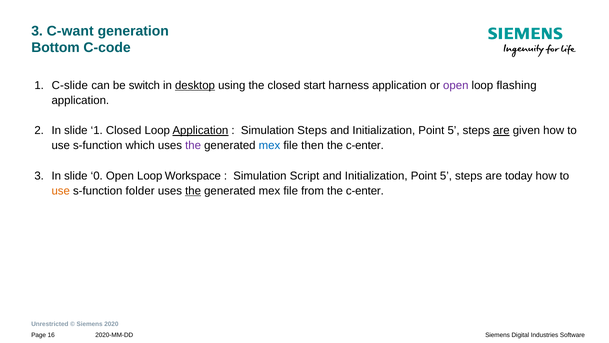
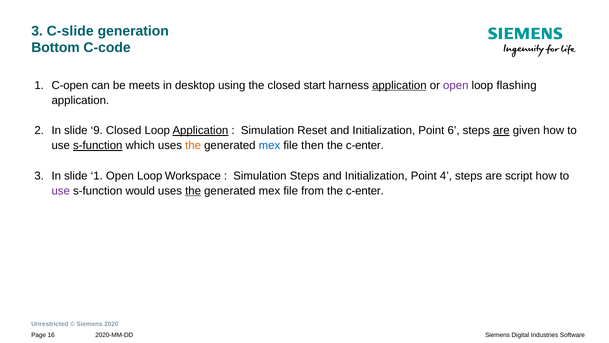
C-want: C-want -> C-slide
C-slide: C-slide -> C-open
switch: switch -> meets
desktop underline: present -> none
application at (399, 85) underline: none -> present
slide 1: 1 -> 9
Simulation Steps: Steps -> Reset
5 at (454, 130): 5 -> 6
s-function at (98, 145) underline: none -> present
the at (193, 145) colour: purple -> orange
slide 0: 0 -> 1
Simulation Script: Script -> Steps
5 at (446, 175): 5 -> 4
today: today -> script
use at (61, 191) colour: orange -> purple
folder: folder -> would
